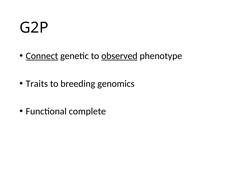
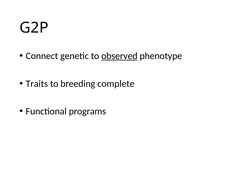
Connect underline: present -> none
genomics: genomics -> complete
complete: complete -> programs
